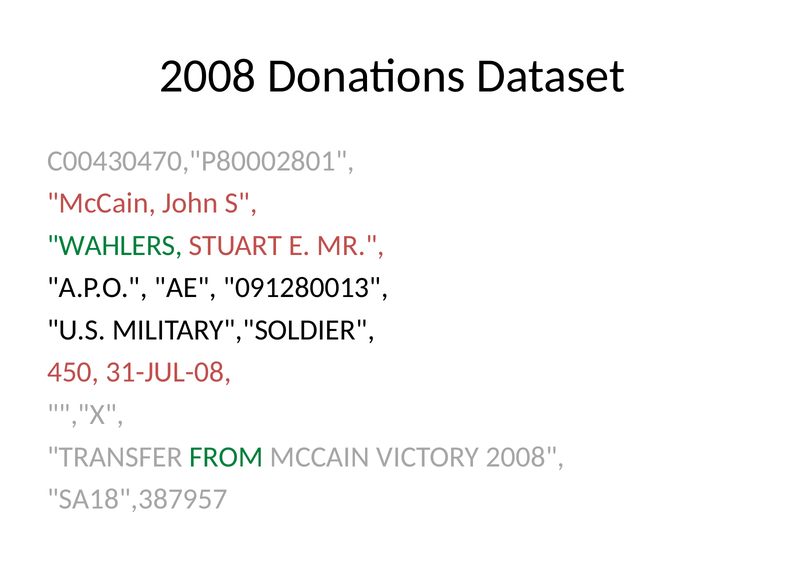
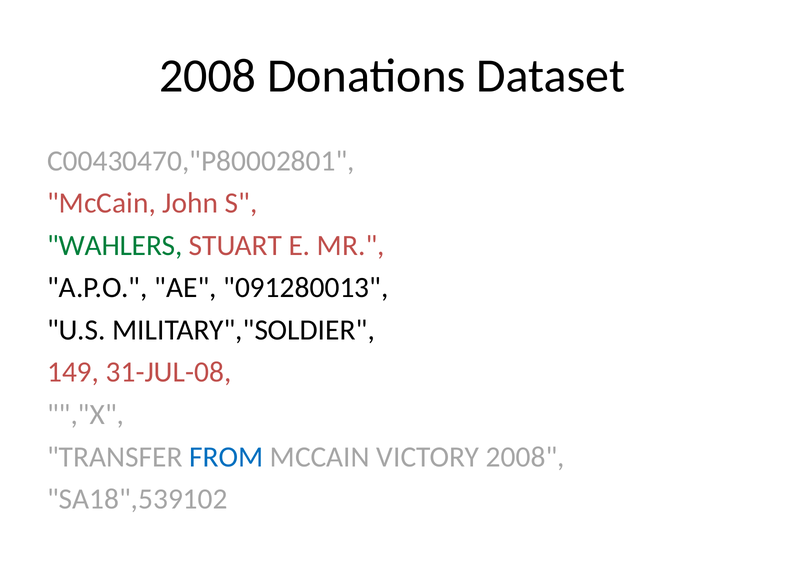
450: 450 -> 149
FROM colour: green -> blue
SA18",387957: SA18",387957 -> SA18",539102
